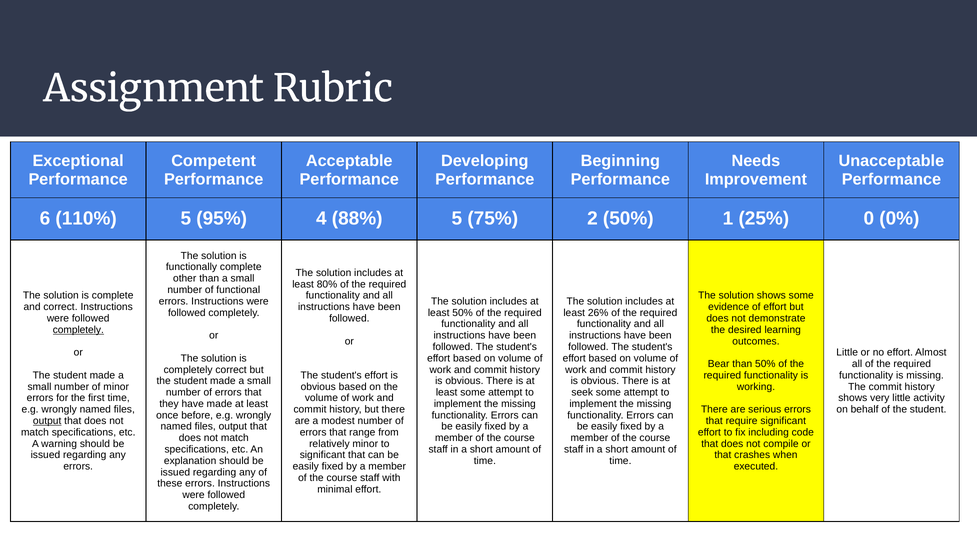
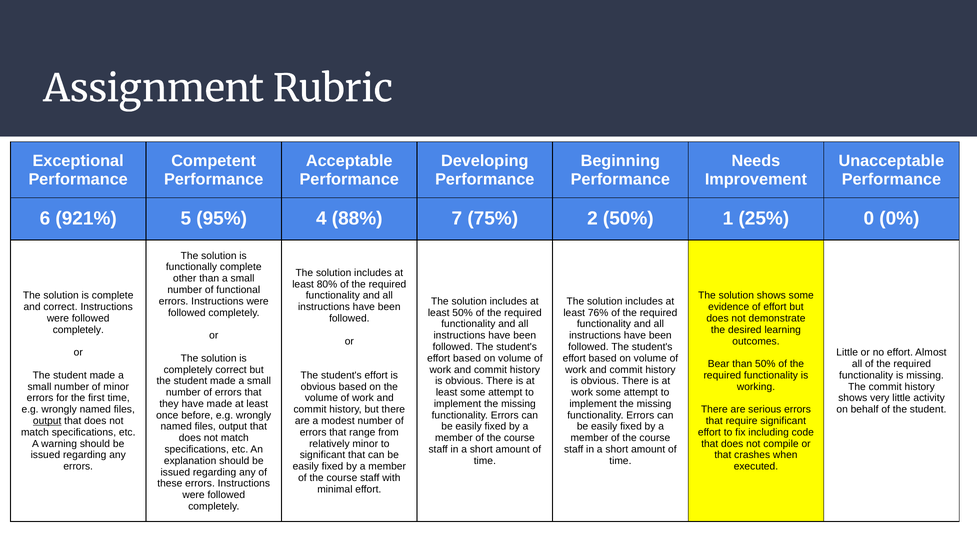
110%: 110% -> 921%
88% 5: 5 -> 7
26%: 26% -> 76%
completely at (78, 330) underline: present -> none
seek at (582, 392): seek -> work
